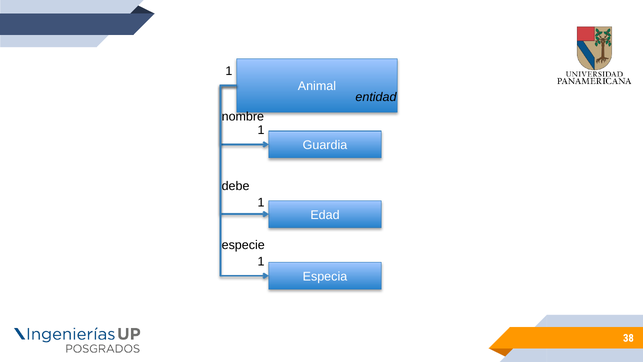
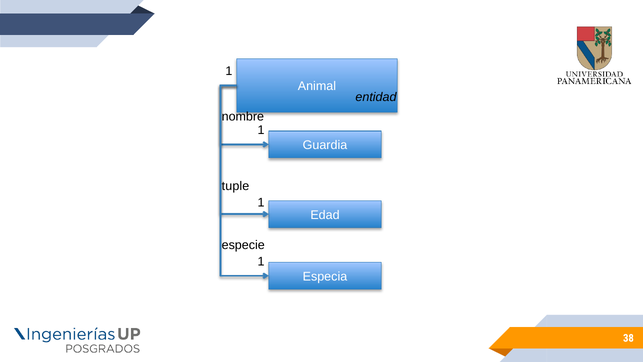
debe: debe -> tuple
